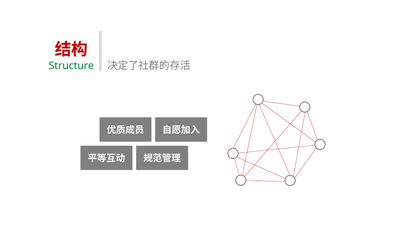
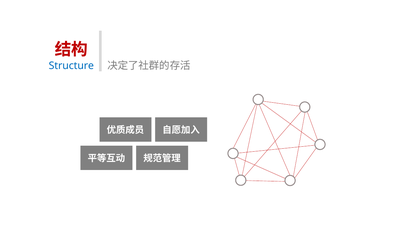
Structure colour: green -> blue
